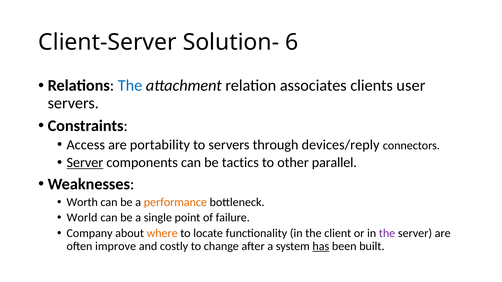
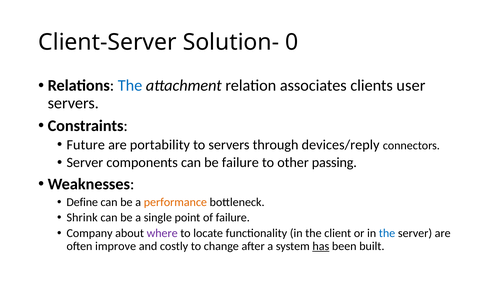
6: 6 -> 0
Access: Access -> Future
Server at (85, 163) underline: present -> none
be tactics: tactics -> failure
parallel: parallel -> passing
Worth: Worth -> Define
World: World -> Shrink
where colour: orange -> purple
the at (387, 234) colour: purple -> blue
